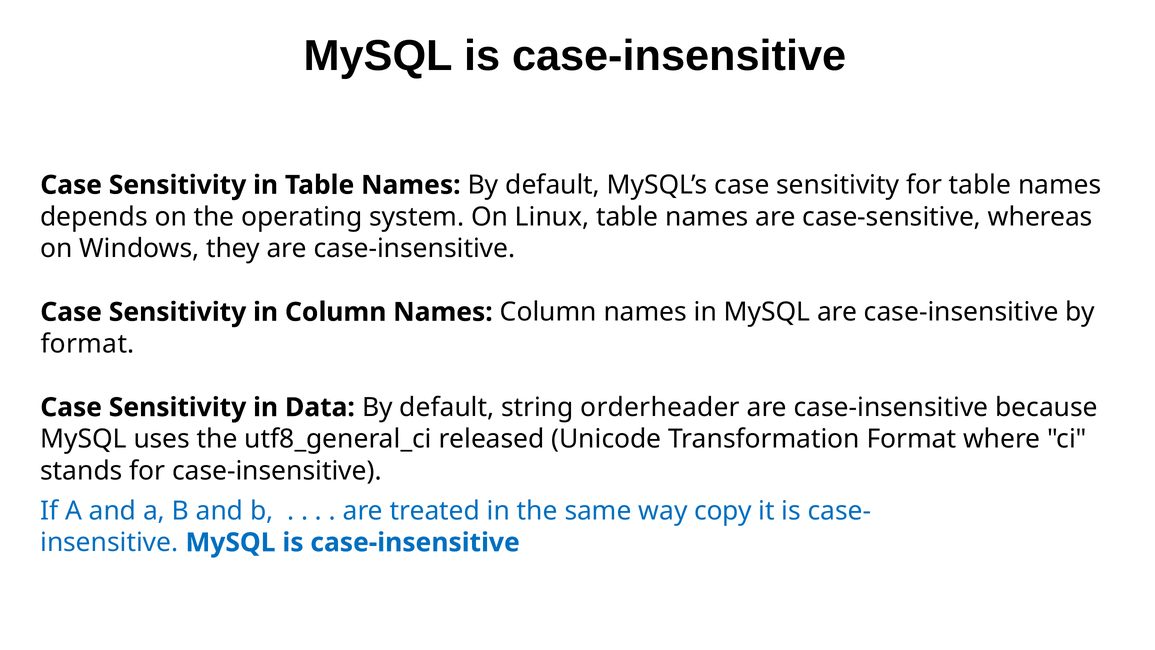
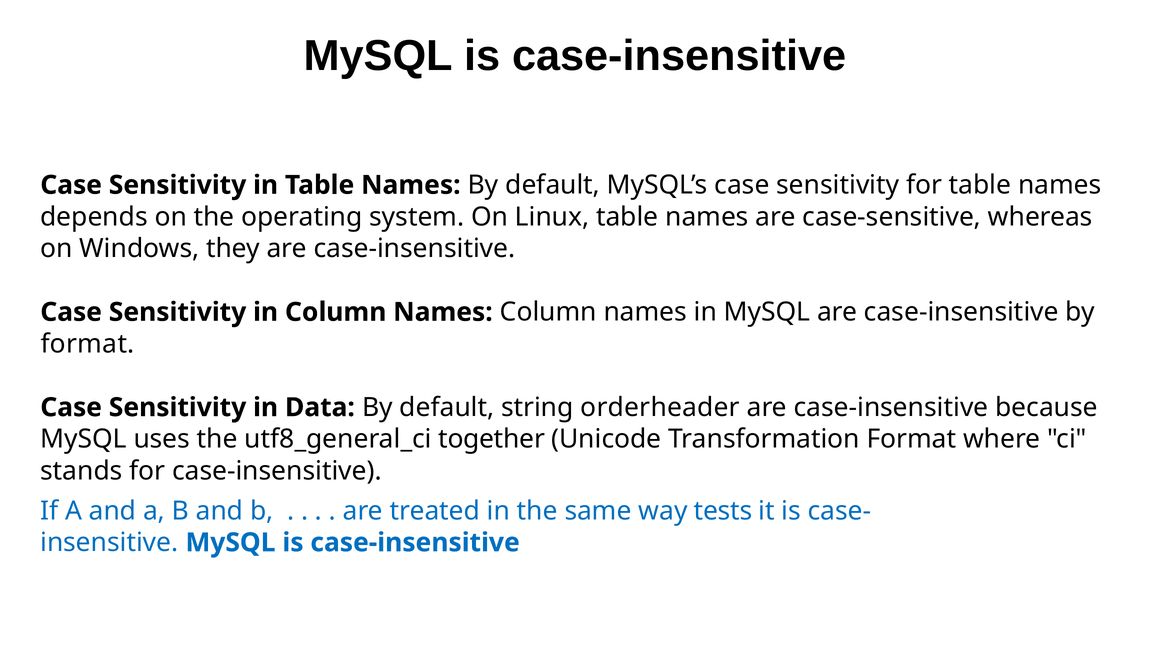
released: released -> together
copy: copy -> tests
